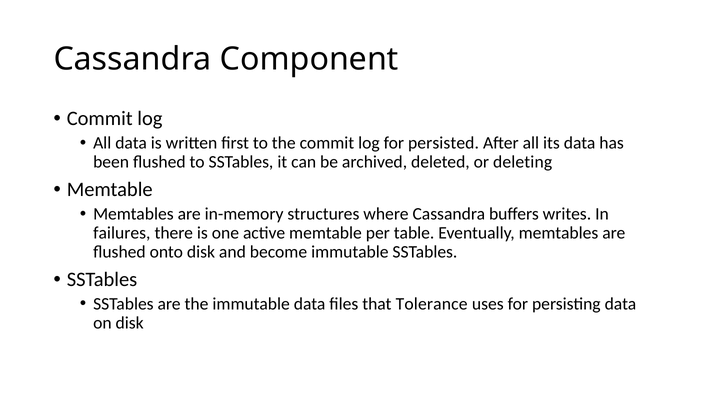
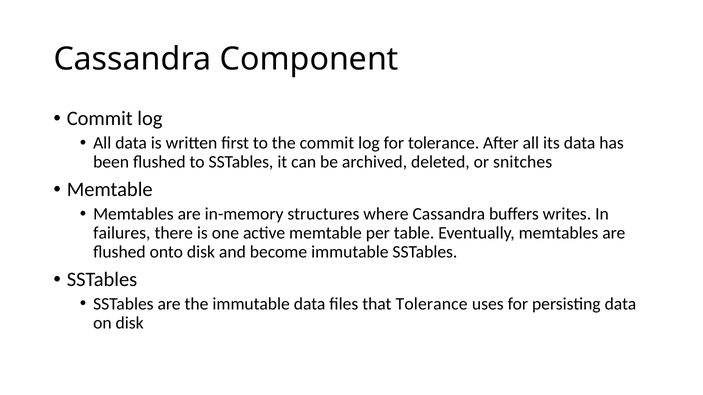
for persisted: persisted -> tolerance
deleting: deleting -> snitches
